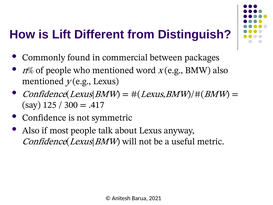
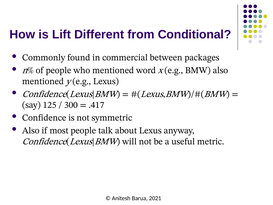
Distinguish: Distinguish -> Conditional
